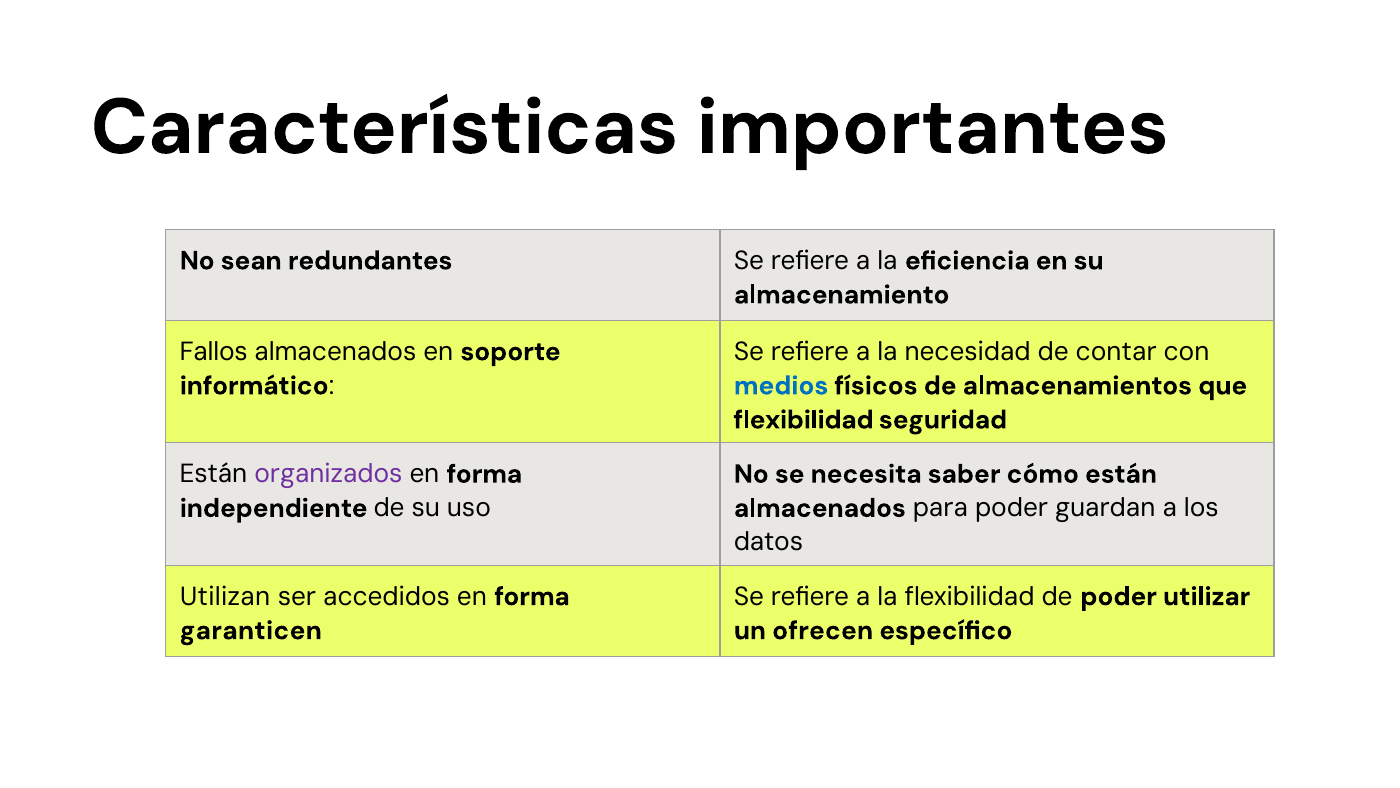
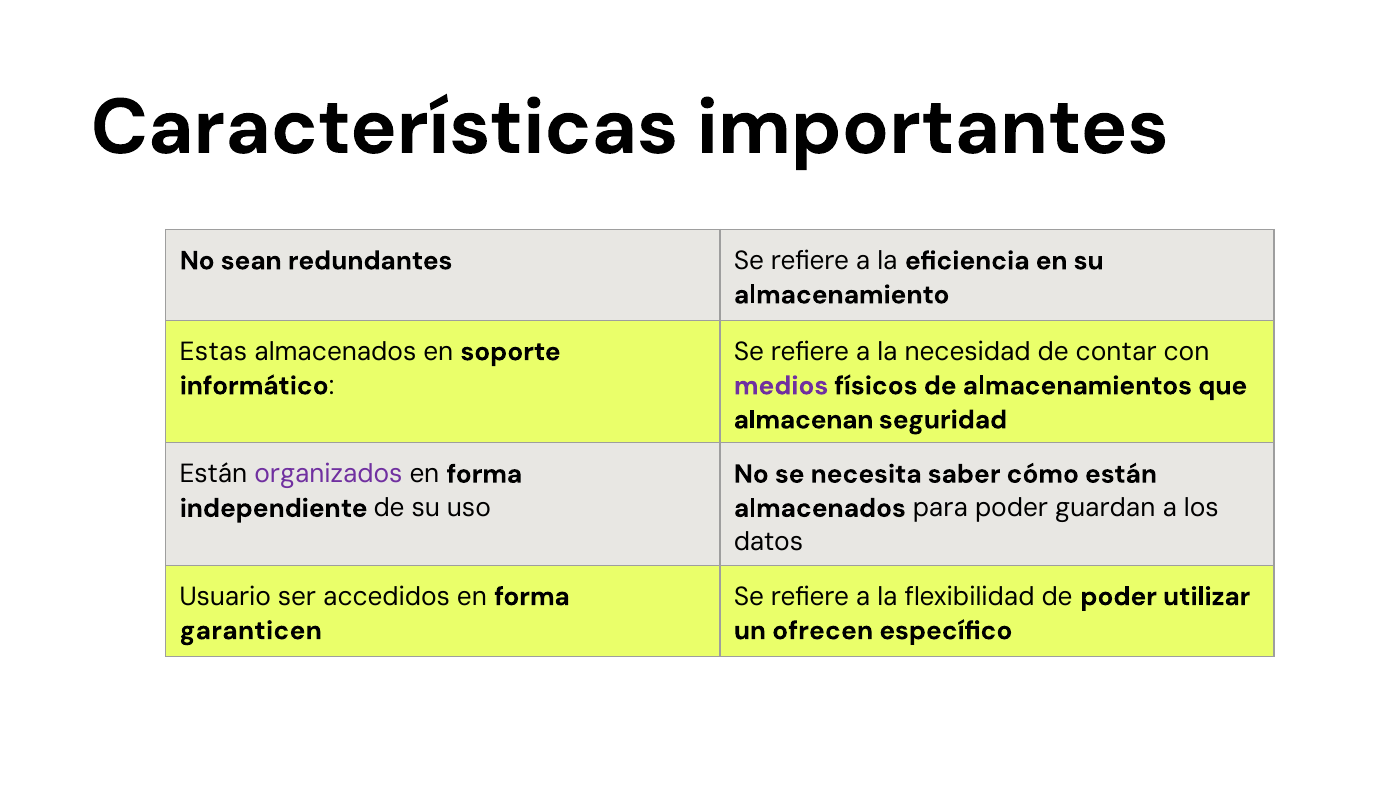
Fallos: Fallos -> Estas
medios colour: blue -> purple
flexibilidad at (804, 419): flexibilidad -> almacenan
Utilizan: Utilizan -> Usuario
